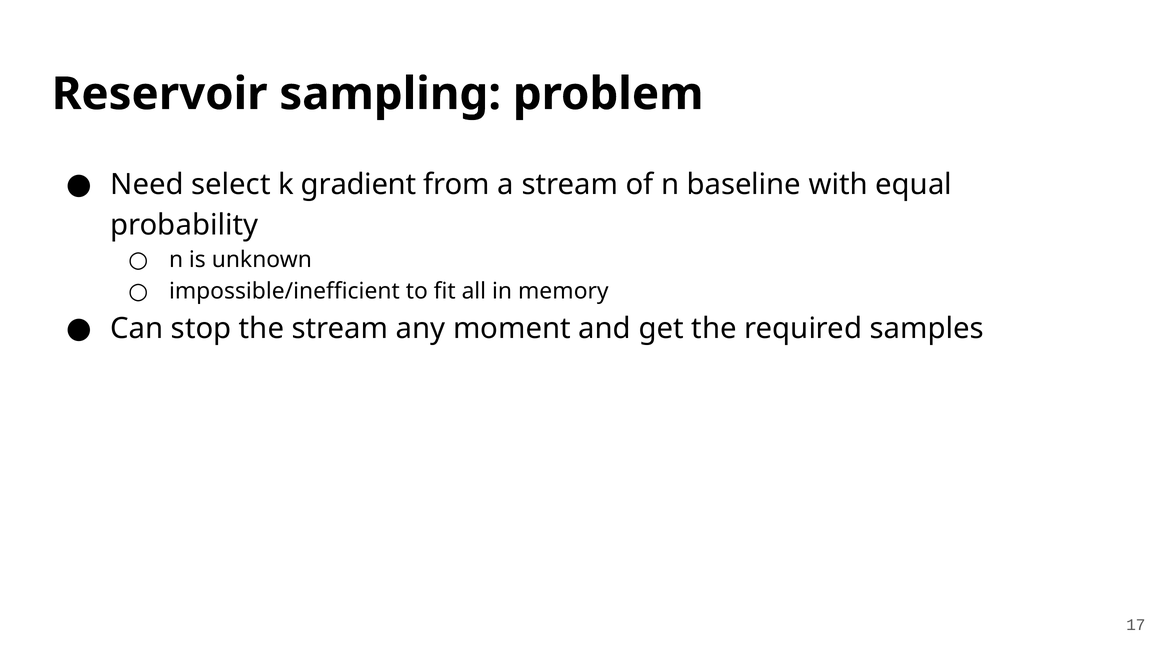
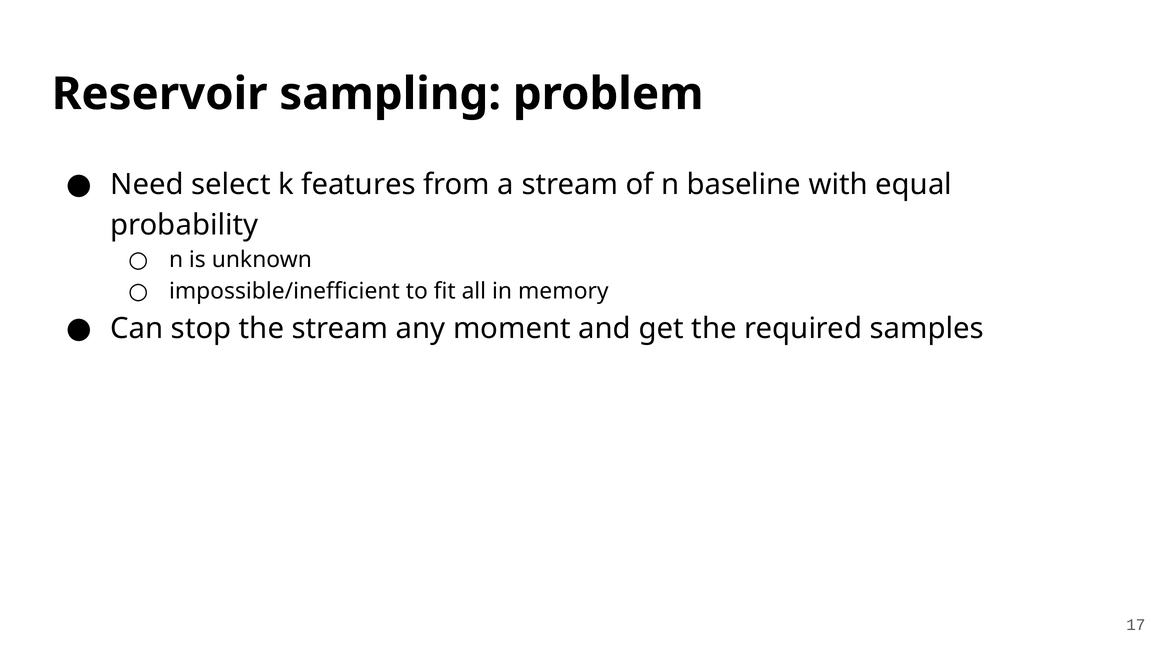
gradient: gradient -> features
